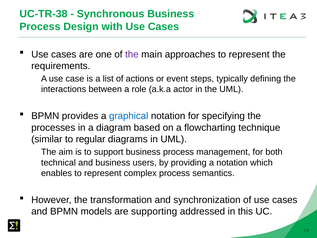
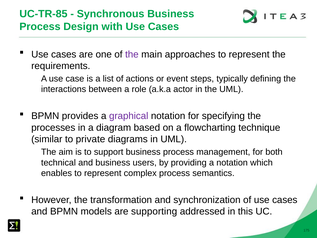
UC-TR-38: UC-TR-38 -> UC-TR-85
graphical colour: blue -> purple
regular: regular -> private
